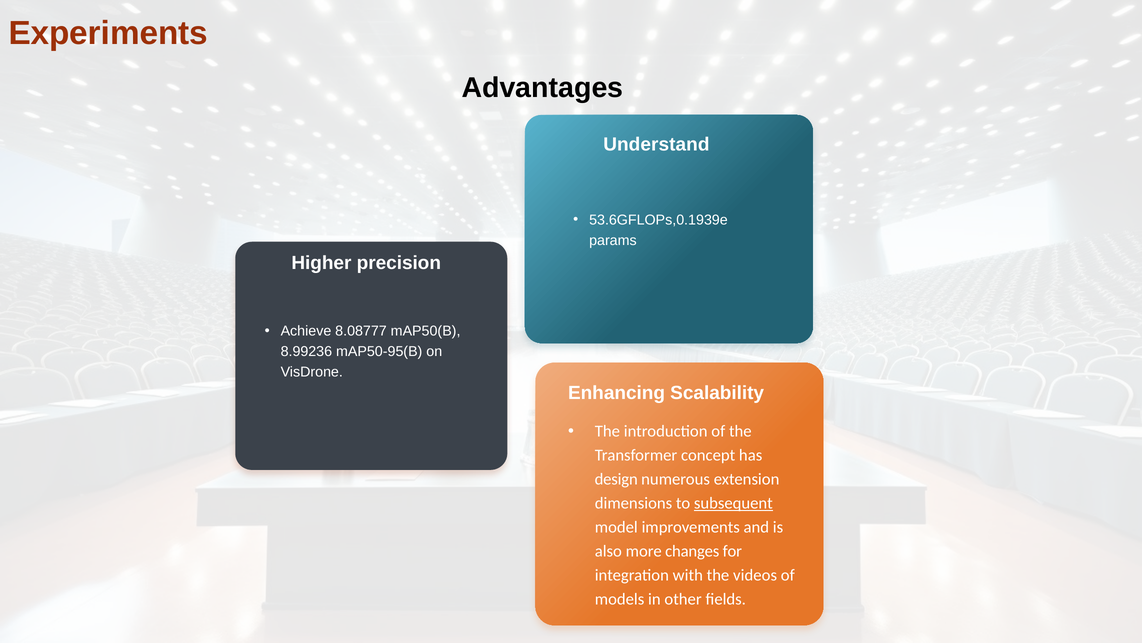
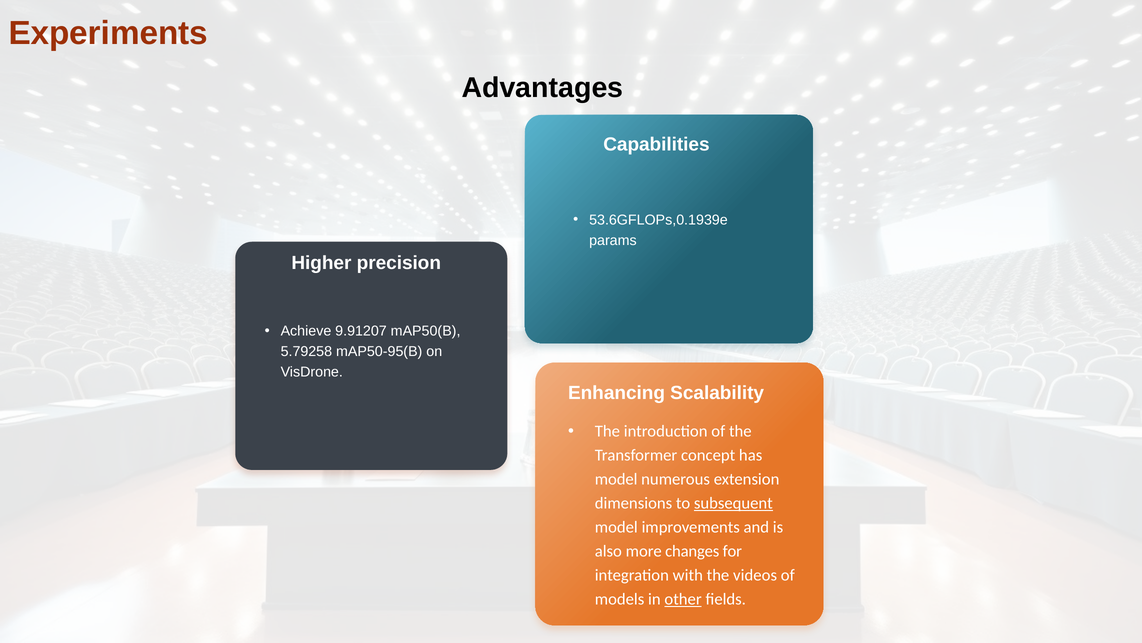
Understand: Understand -> Capabilities
8.08777: 8.08777 -> 9.91207
8.99236: 8.99236 -> 5.79258
design at (616, 479): design -> model
other underline: none -> present
